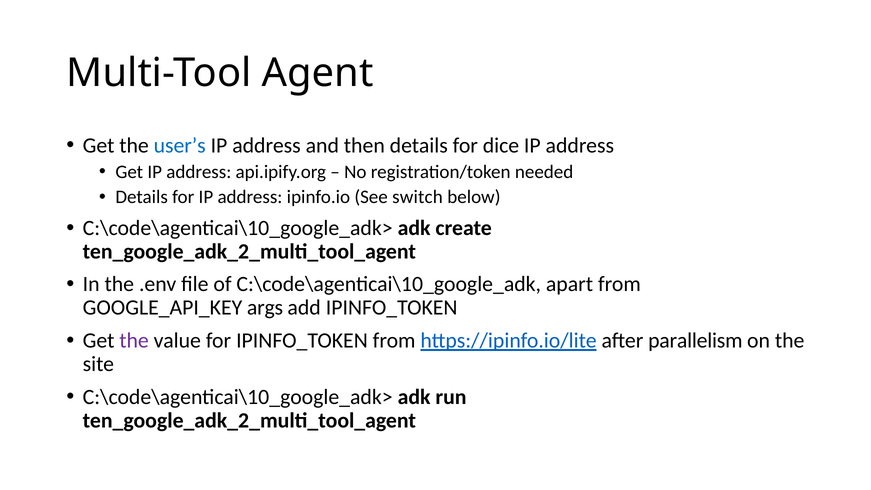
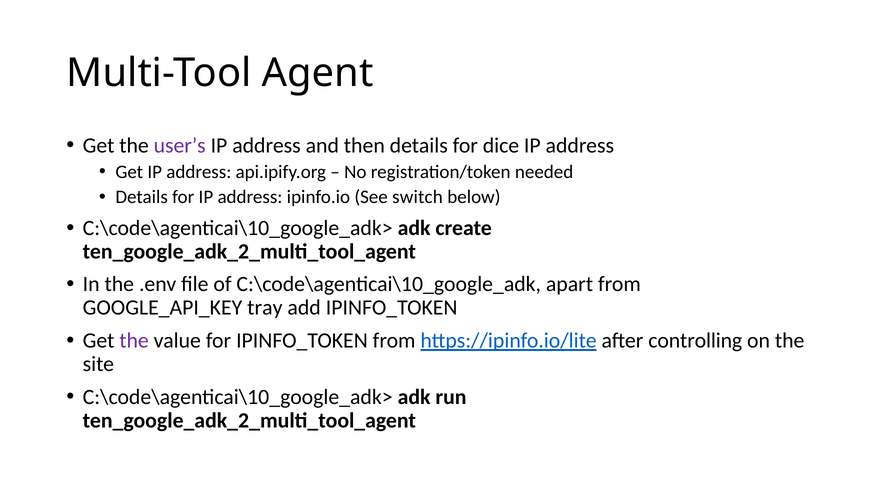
user’s colour: blue -> purple
args: args -> tray
parallelism: parallelism -> controlling
